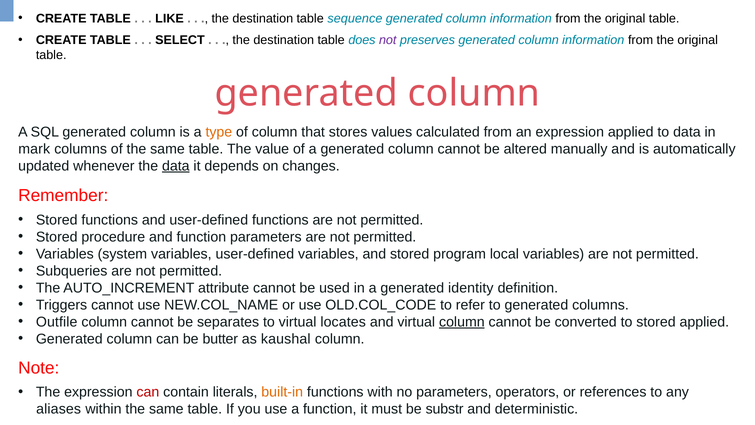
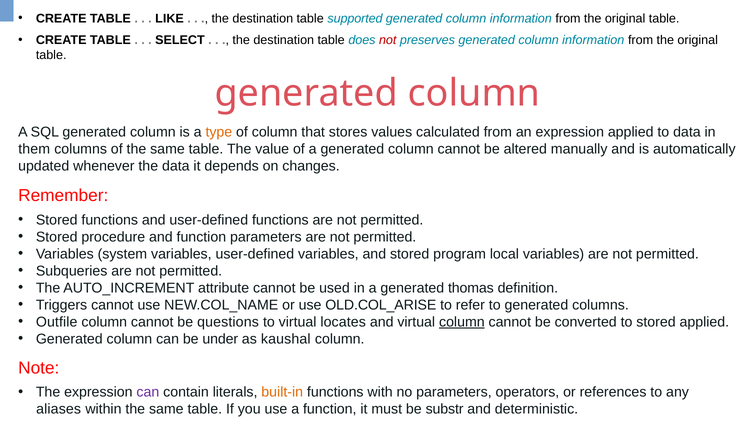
sequence: sequence -> supported
not at (388, 40) colour: purple -> red
mark: mark -> them
data at (176, 166) underline: present -> none
identity: identity -> thomas
OLD.COL_CODE: OLD.COL_CODE -> OLD.COL_ARISE
separates: separates -> questions
butter: butter -> under
can at (148, 392) colour: red -> purple
